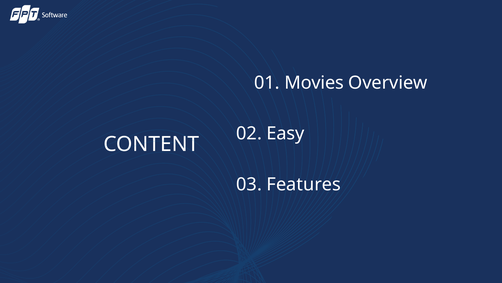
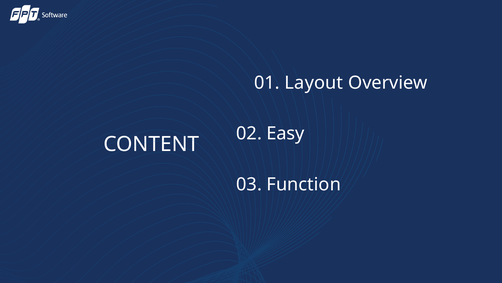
Movies: Movies -> Layout
Features: Features -> Function
